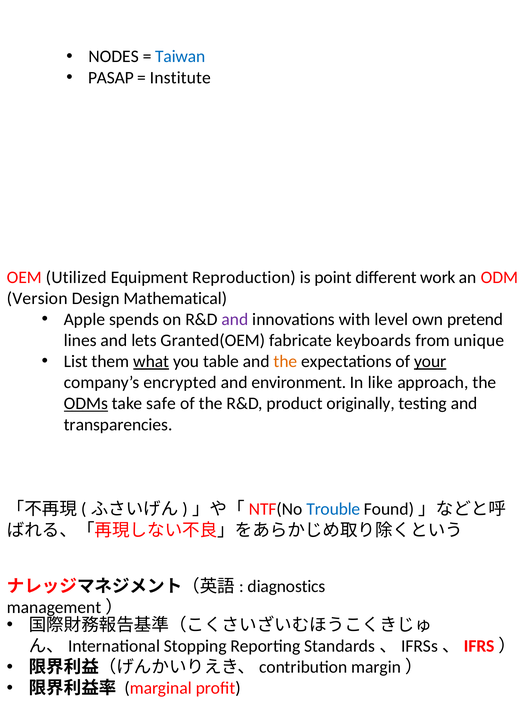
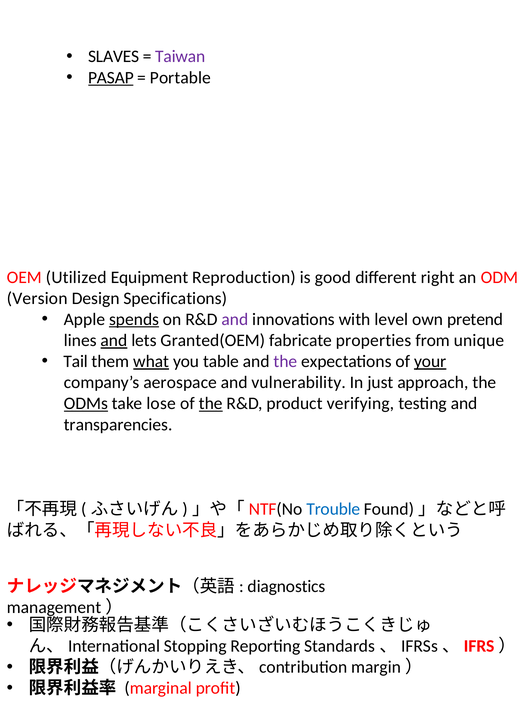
NODES: NODES -> SLAVES
Taiwan colour: blue -> purple
PASAP underline: none -> present
Institute: Institute -> Portable
point: point -> good
work: work -> right
Mathematical: Mathematical -> Specifications
spends underline: none -> present
and at (114, 341) underline: none -> present
keyboards: keyboards -> properties
List: List -> Tail
the at (285, 362) colour: orange -> purple
encrypted: encrypted -> aerospace
environment: environment -> vulnerability
like: like -> just
safe: safe -> lose
the at (211, 404) underline: none -> present
originally: originally -> verifying
